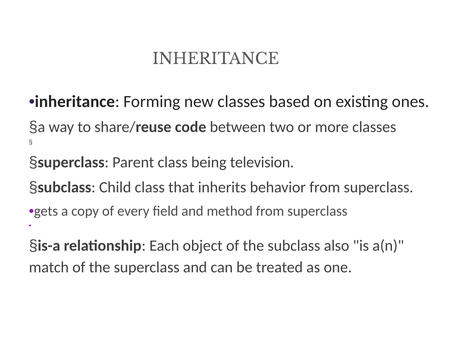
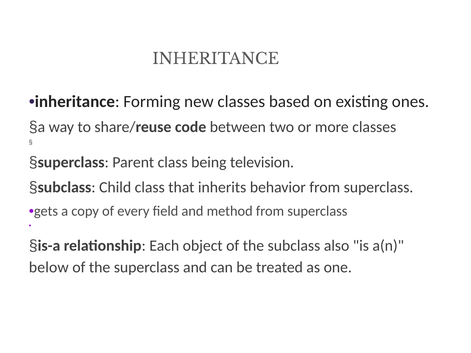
match: match -> below
